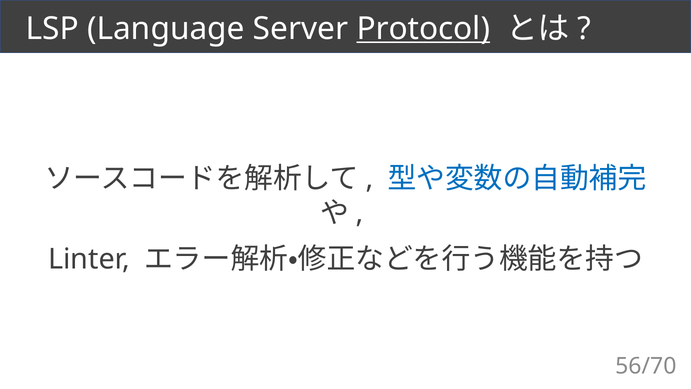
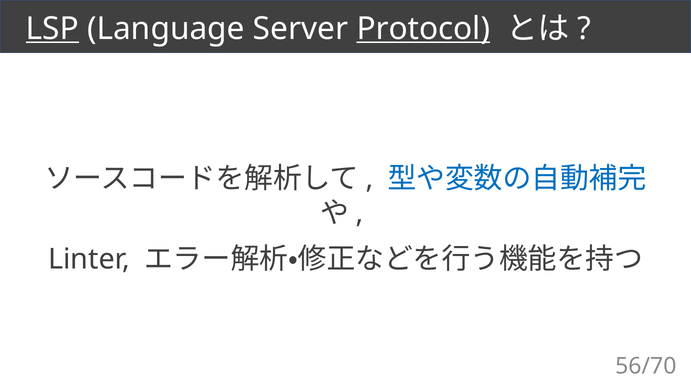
LSP underline: none -> present
